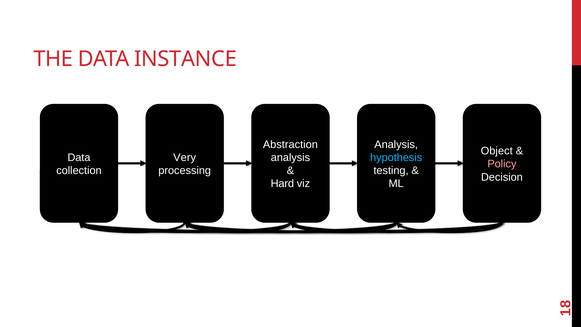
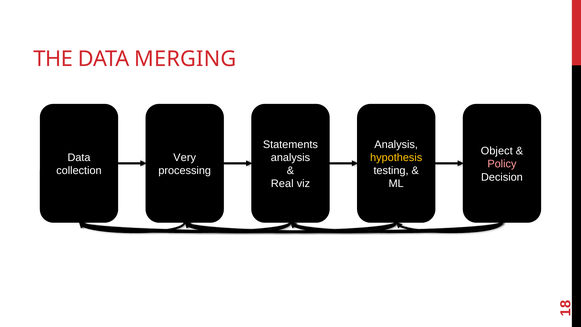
INSTANCE: INSTANCE -> MERGING
Abstraction: Abstraction -> Statements
hypothesis colour: light blue -> yellow
Hard: Hard -> Real
